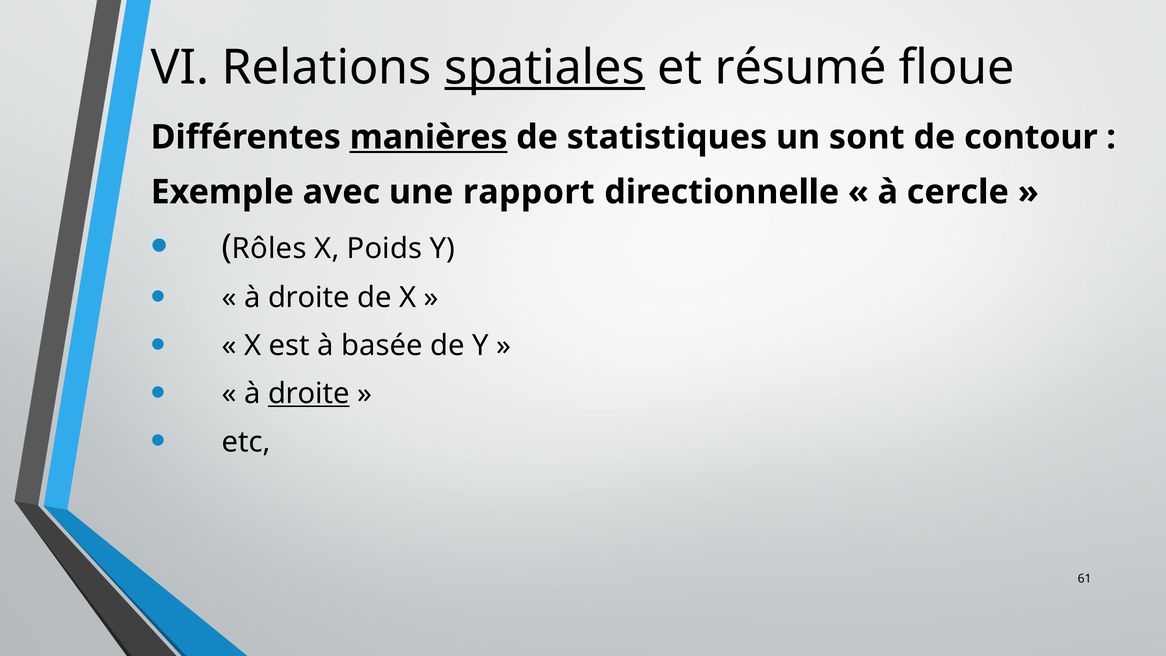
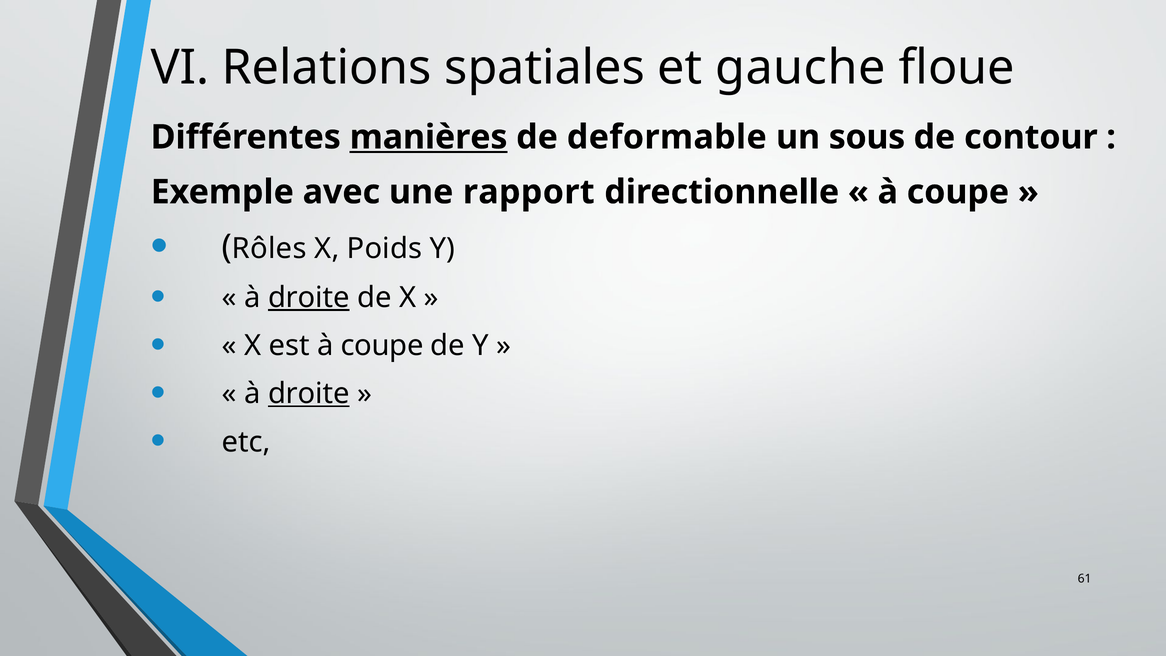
spatiales underline: present -> none
résumé: résumé -> gauche
statistiques: statistiques -> deformable
sont: sont -> sous
cercle at (958, 192): cercle -> coupe
droite at (309, 298) underline: none -> present
est à basée: basée -> coupe
